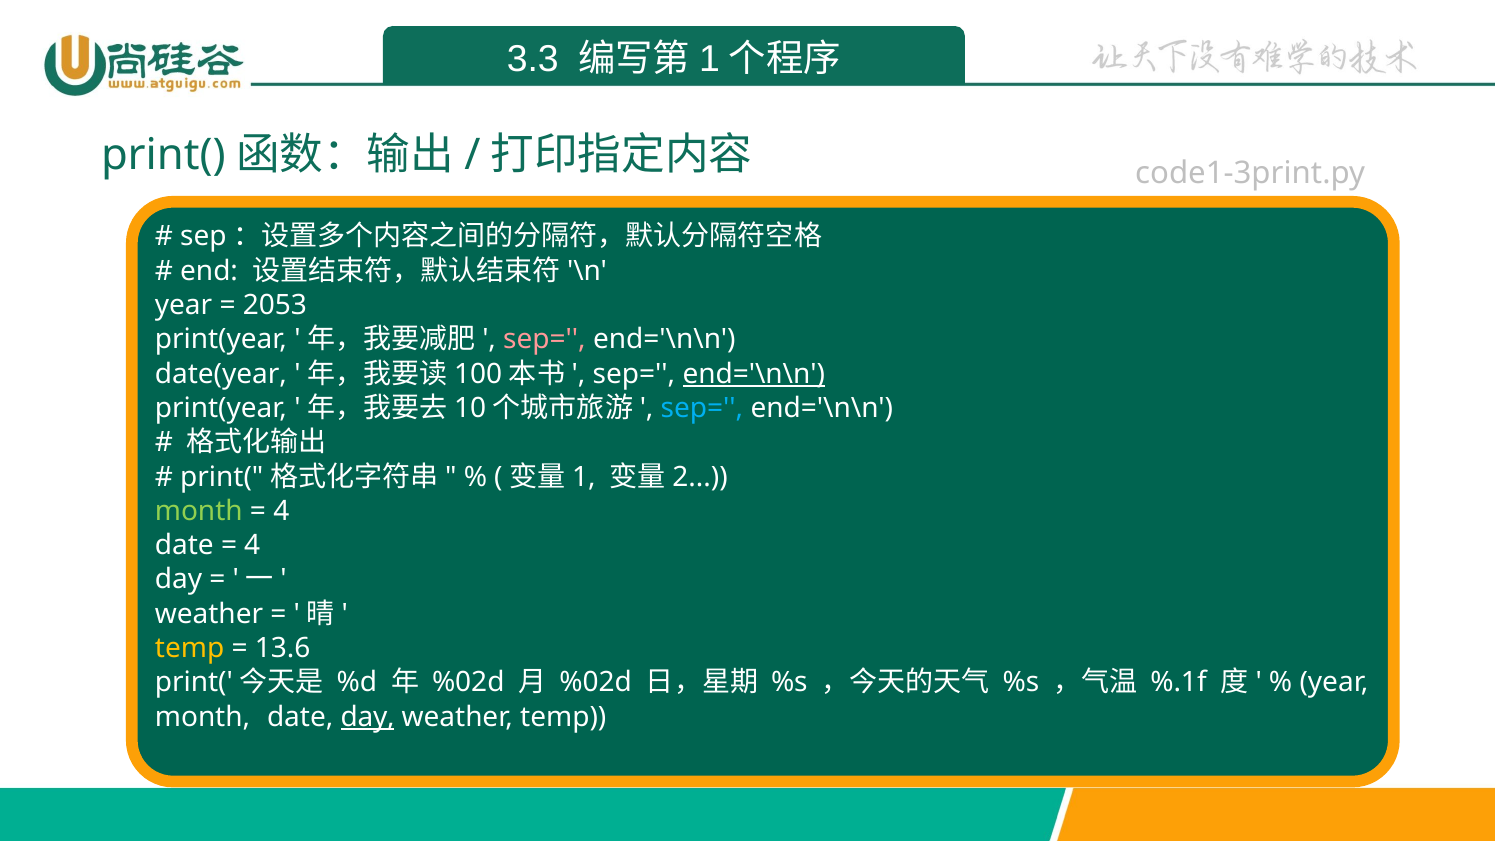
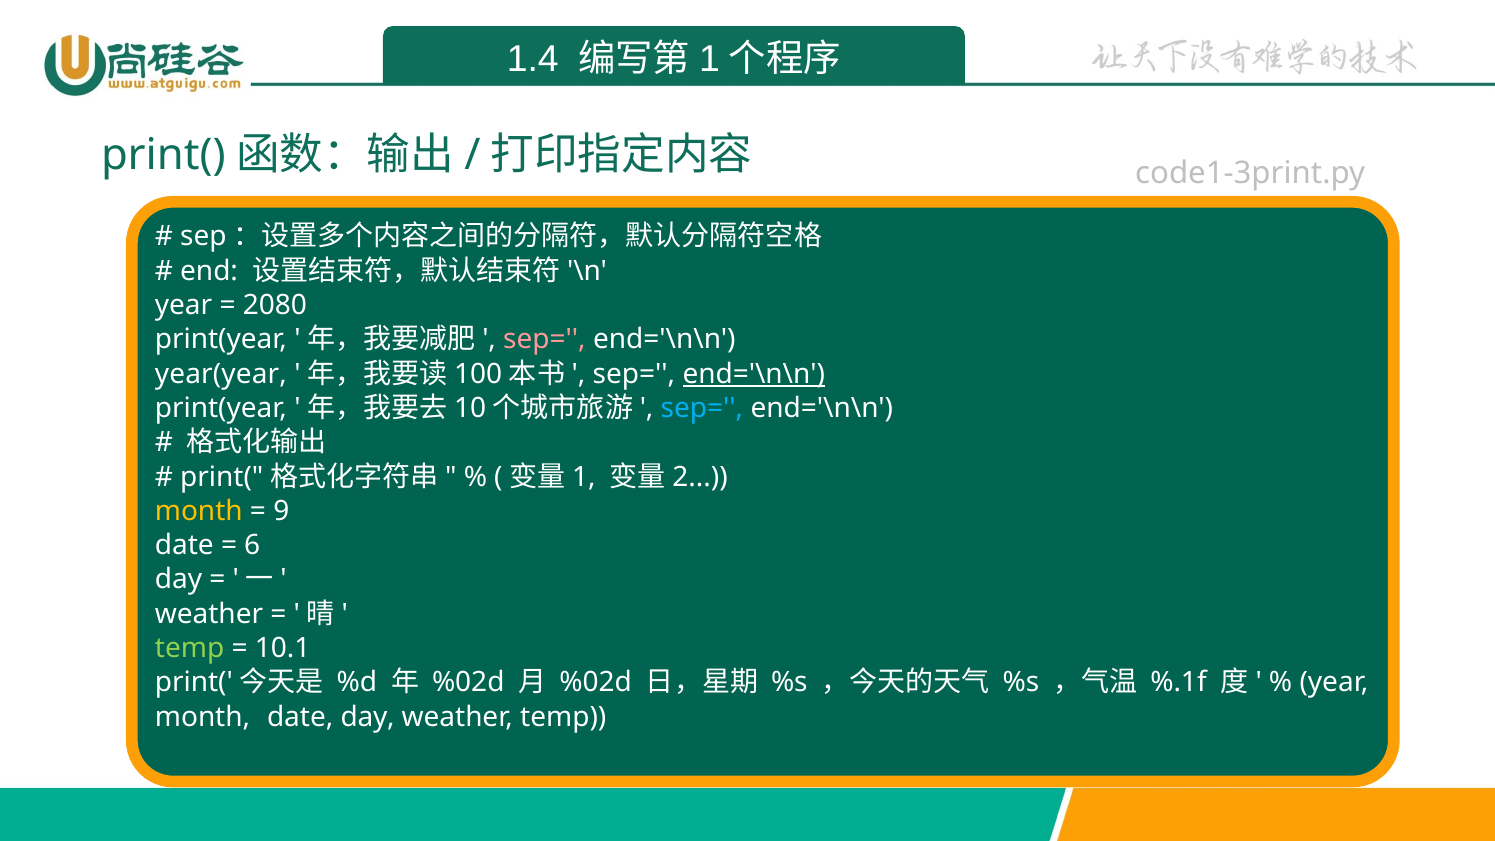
3.3: 3.3 -> 1.4
2053: 2053 -> 2080
date(year: date(year -> year(year
month at (199, 511) colour: light green -> yellow
4 at (281, 511): 4 -> 9
4 at (252, 545): 4 -> 6
temp at (190, 648) colour: yellow -> light green
13.6: 13.6 -> 10.1
day at (368, 717) underline: present -> none
